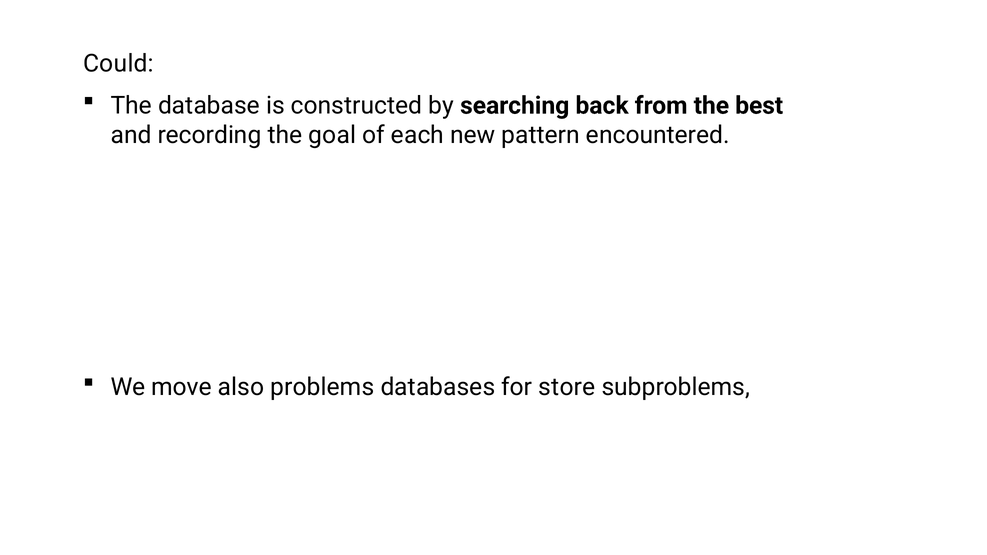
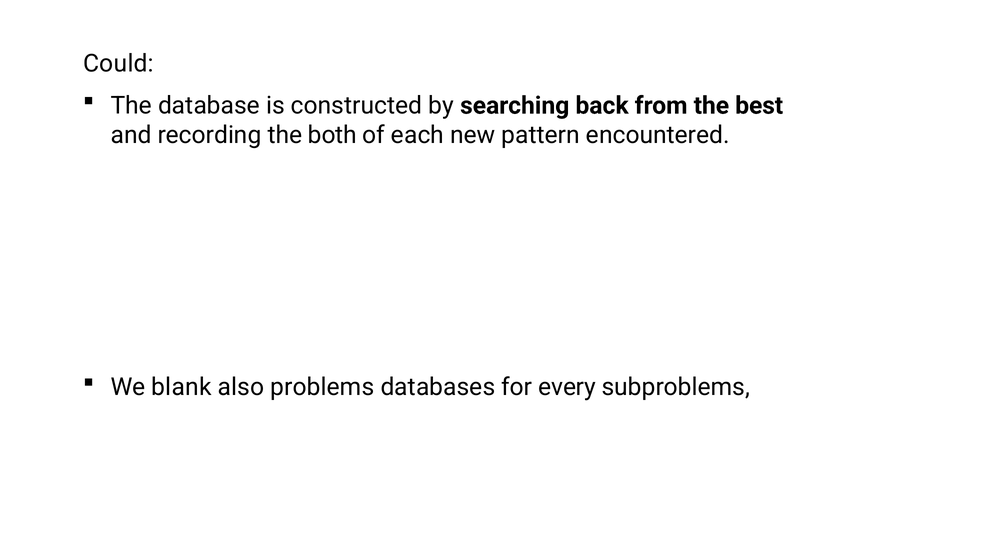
goal: goal -> both
move: move -> blank
store: store -> every
